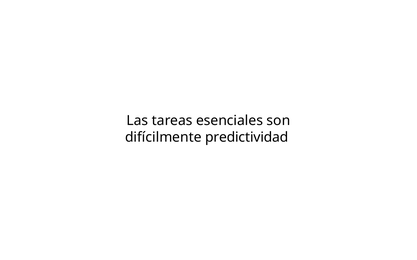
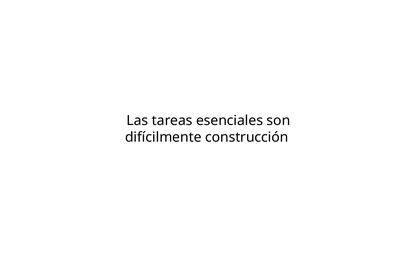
predictividad: predictividad -> construcción
